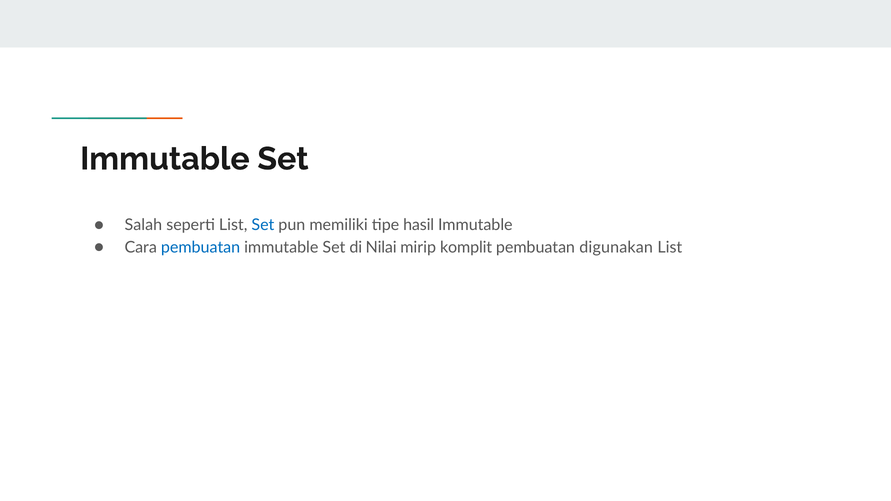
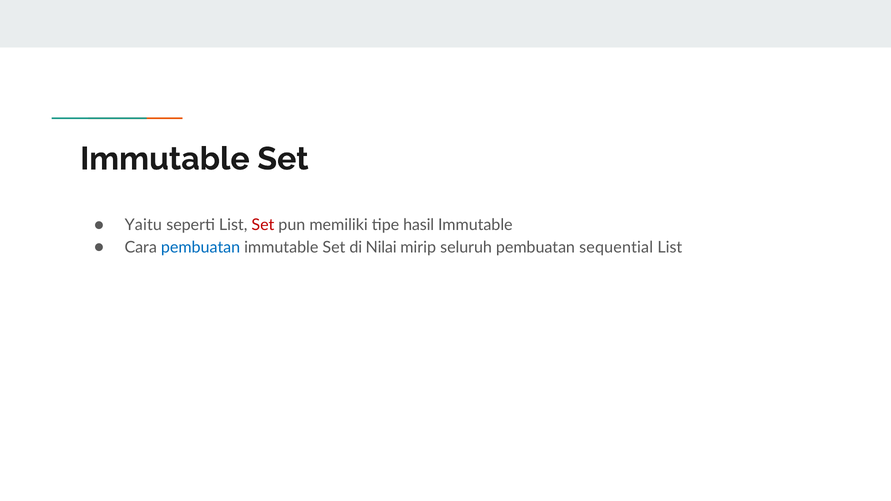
Salah: Salah -> Yaitu
Set at (263, 225) colour: blue -> red
komplit: komplit -> seluruh
digunakan: digunakan -> sequential
